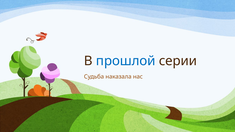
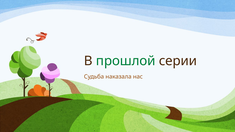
прошлой colour: blue -> green
